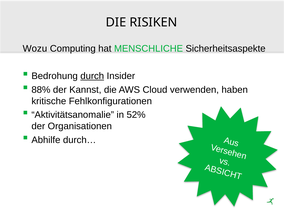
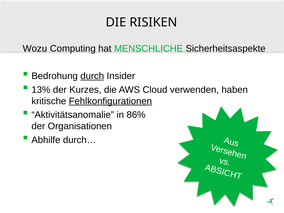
88%: 88% -> 13%
Kannst: Kannst -> Kurzes
Fehlkonfigurationen underline: none -> present
52%: 52% -> 86%
